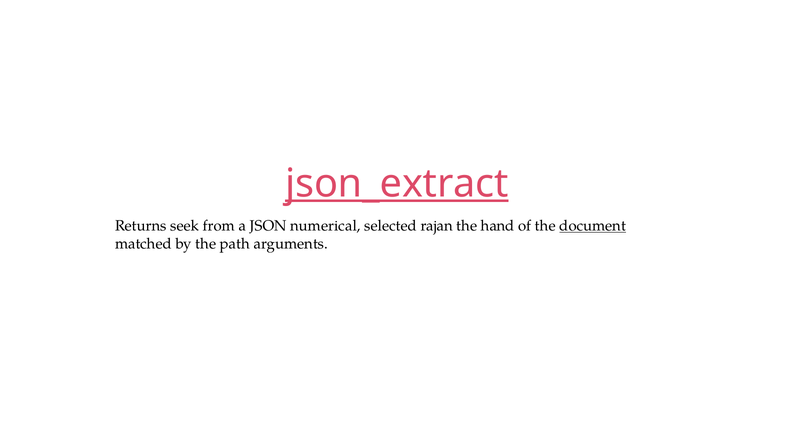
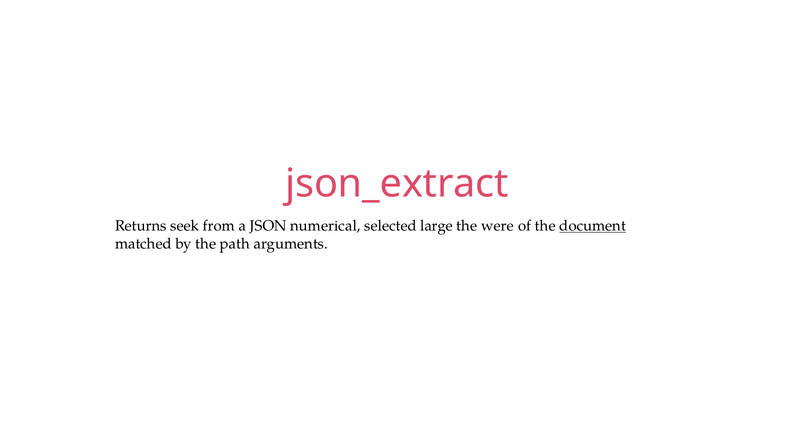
json_extract underline: present -> none
rajan: rajan -> large
hand: hand -> were
